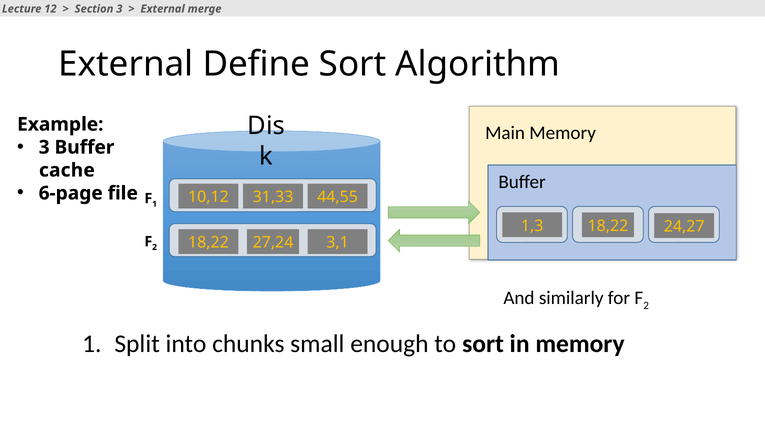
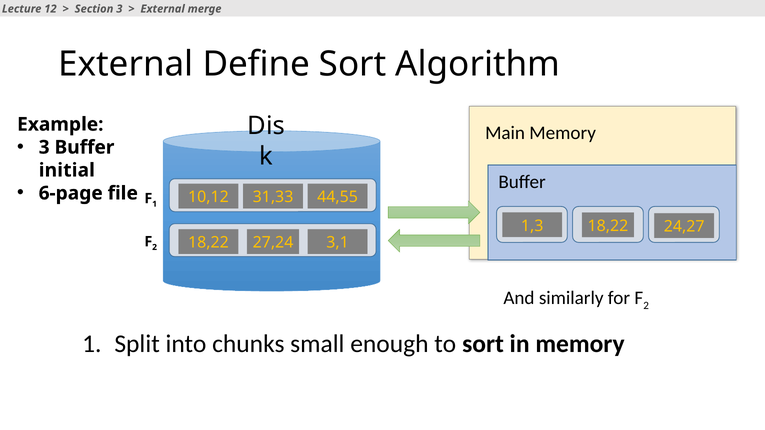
cache: cache -> initial
